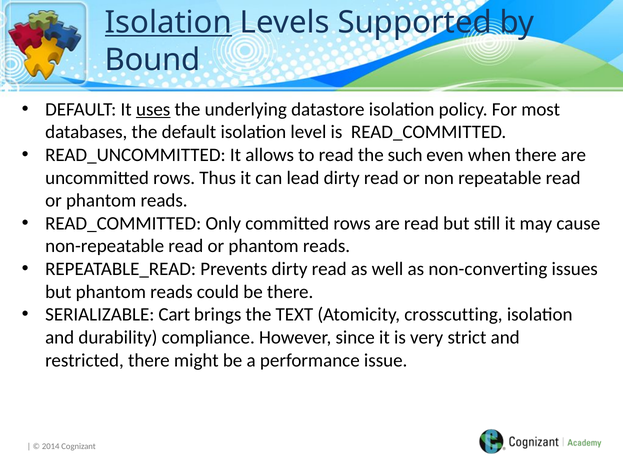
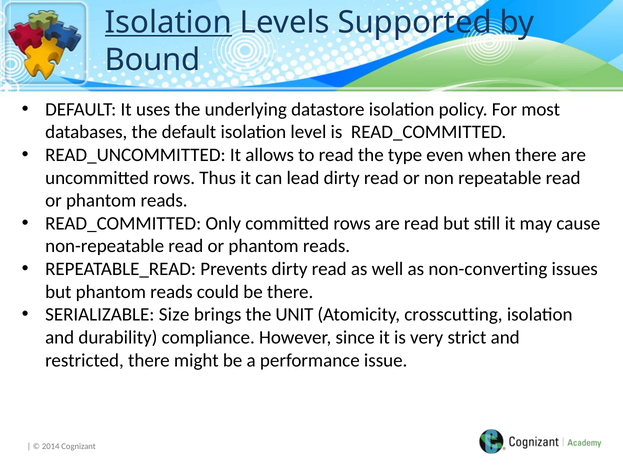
uses underline: present -> none
such: such -> type
Cart: Cart -> Size
TEXT: TEXT -> UNIT
